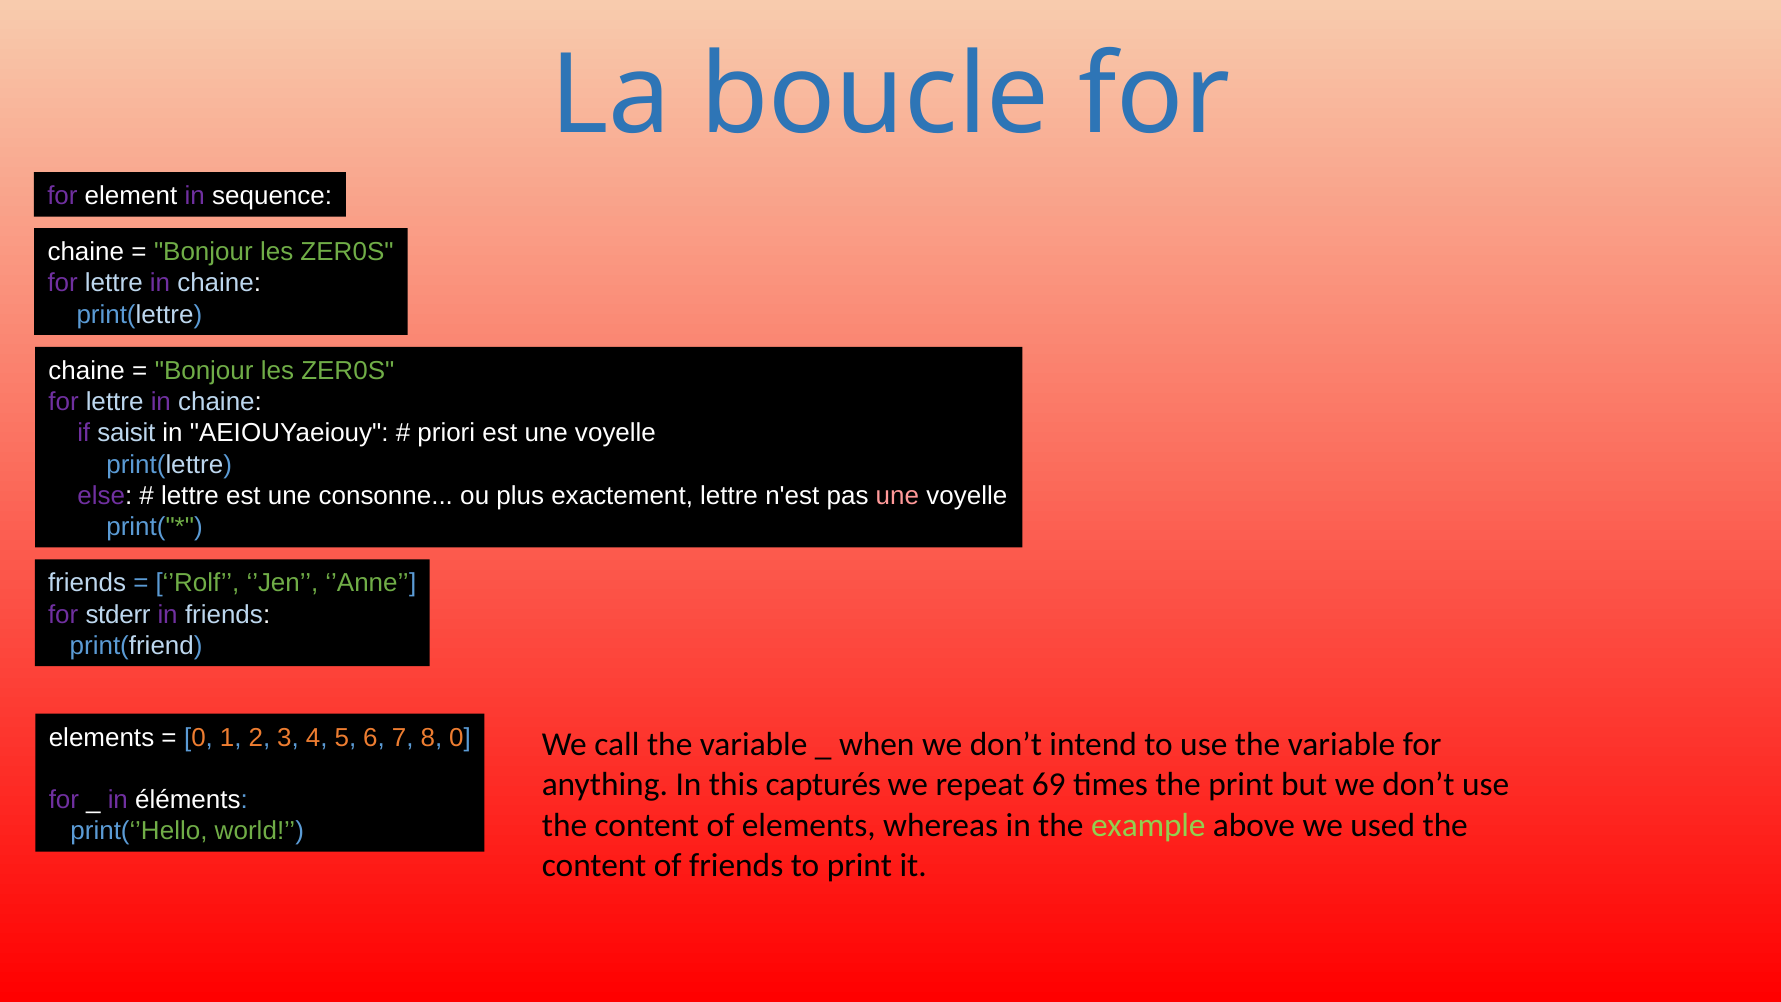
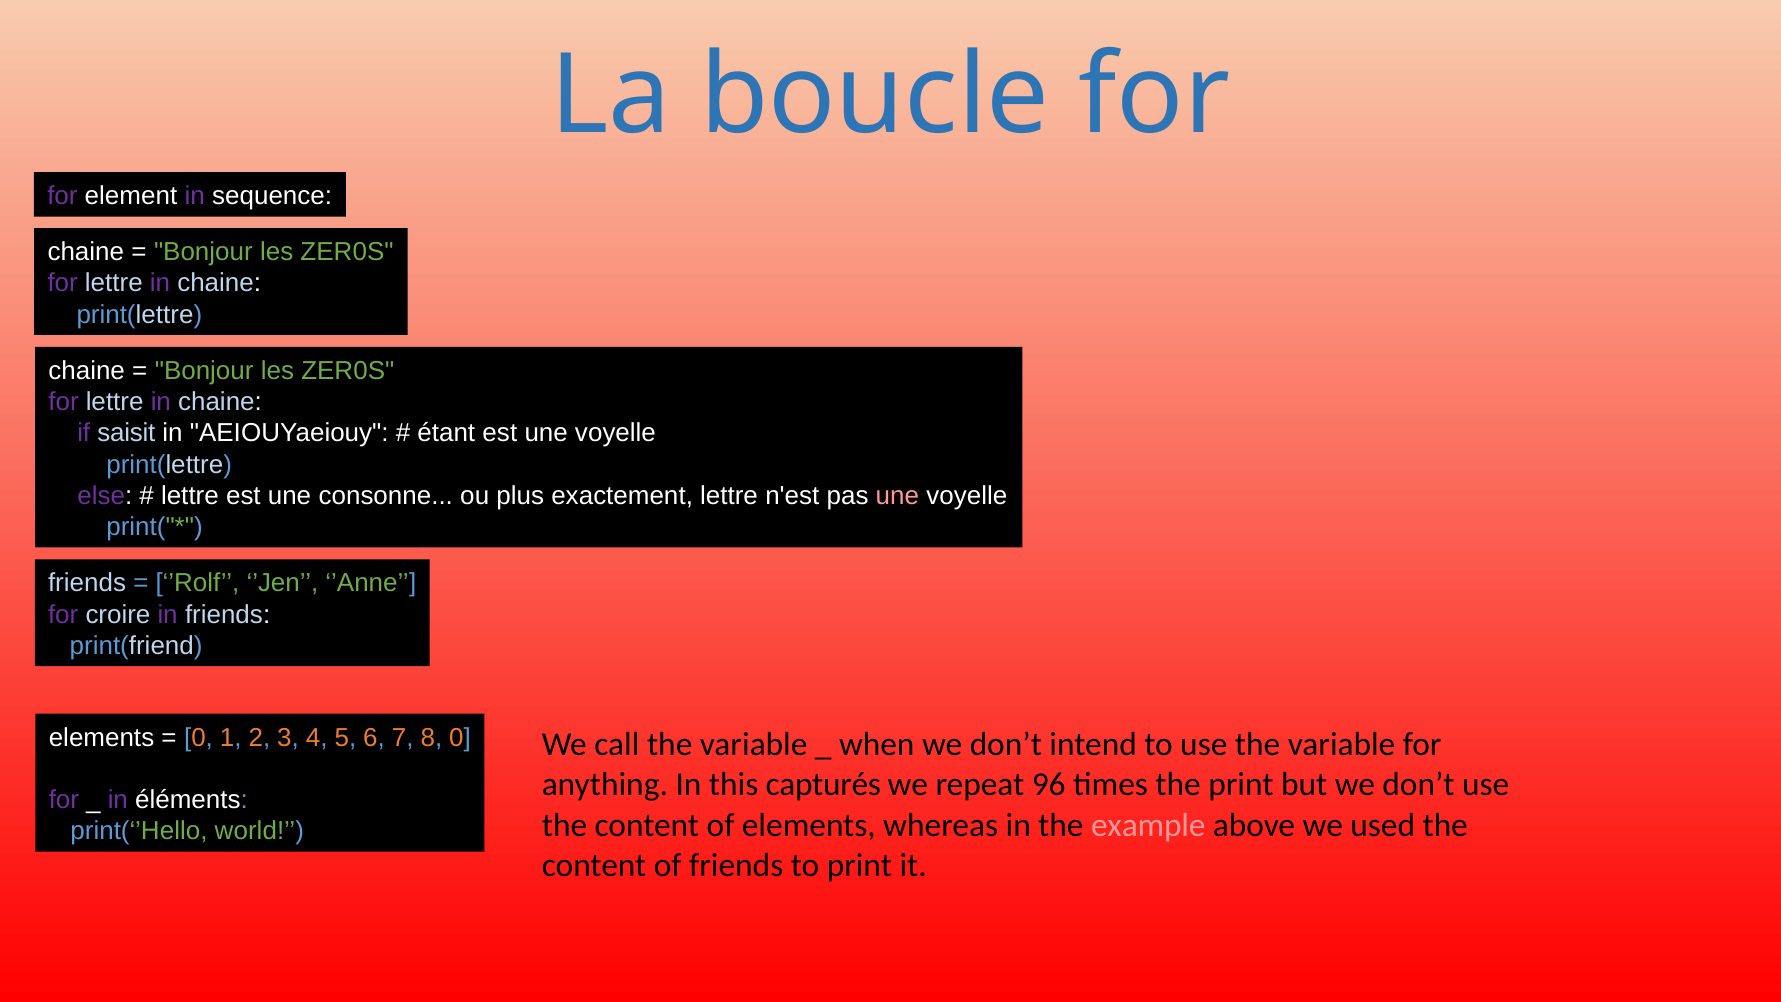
priori: priori -> étant
stderr: stderr -> croire
69: 69 -> 96
example colour: light green -> pink
